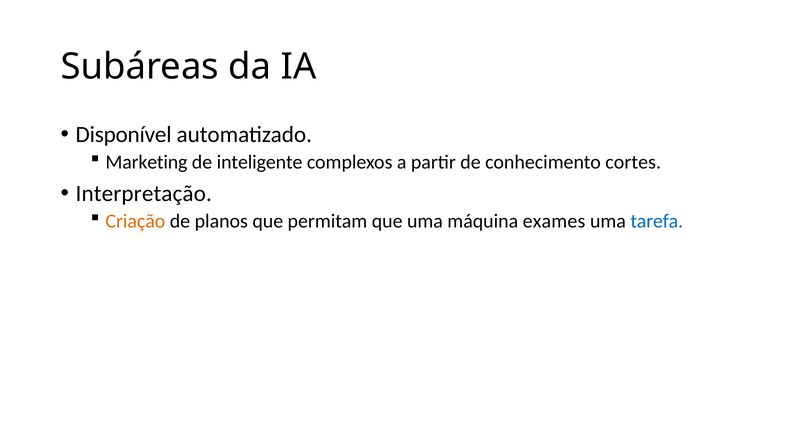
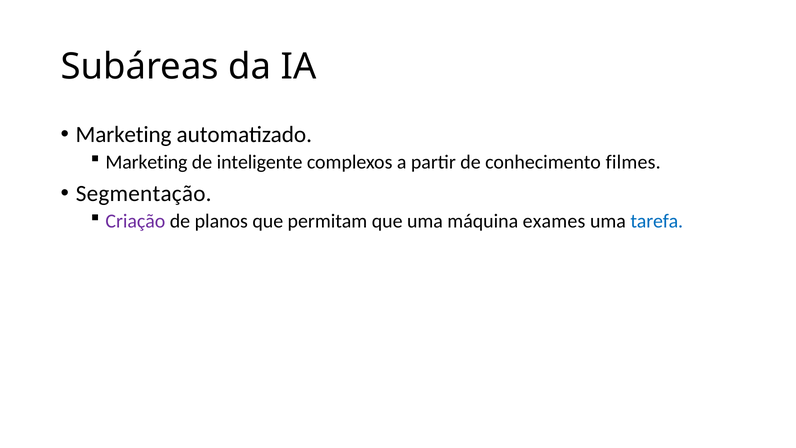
Disponível at (124, 135): Disponível -> Marketing
cortes: cortes -> filmes
Interpretação: Interpretação -> Segmentação
Criação colour: orange -> purple
